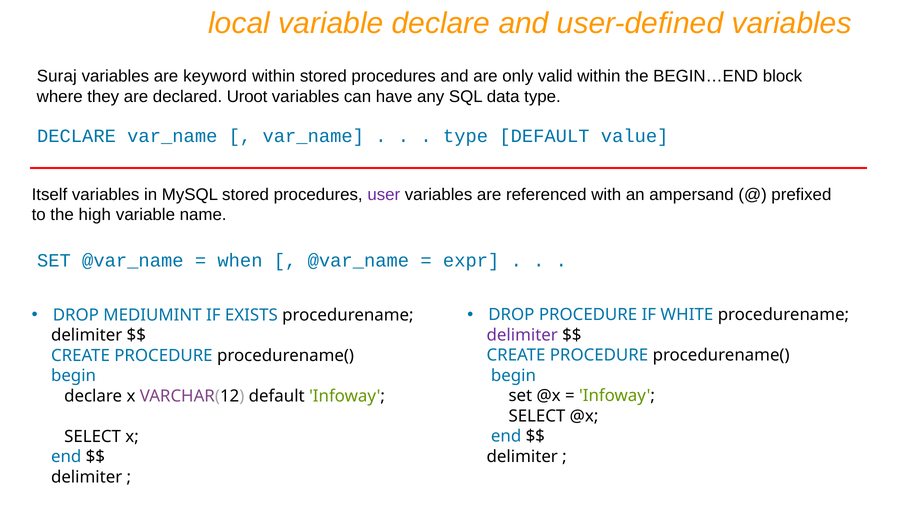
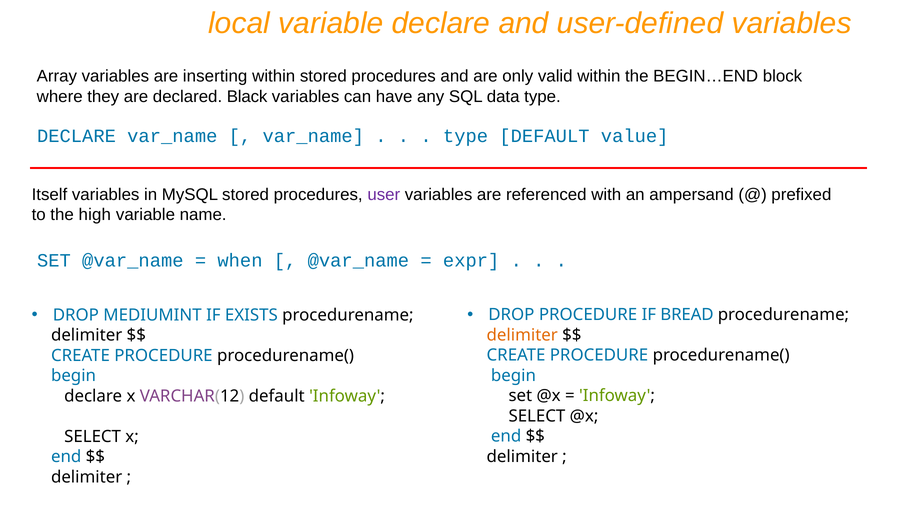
Suraj: Suraj -> Array
keyword: keyword -> inserting
Uroot: Uroot -> Black
WHITE: WHITE -> BREAD
delimiter at (522, 335) colour: purple -> orange
